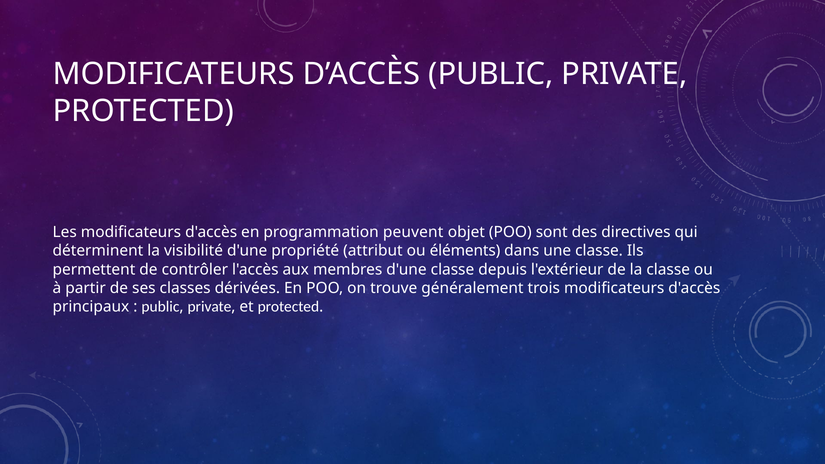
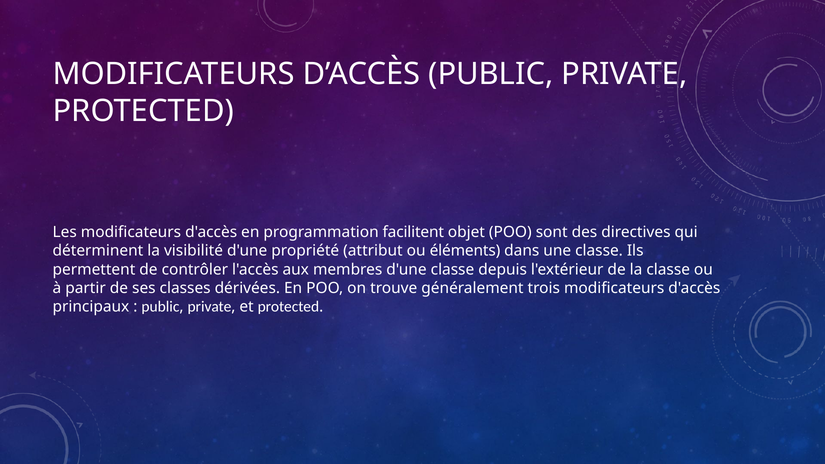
peuvent: peuvent -> facilitent
